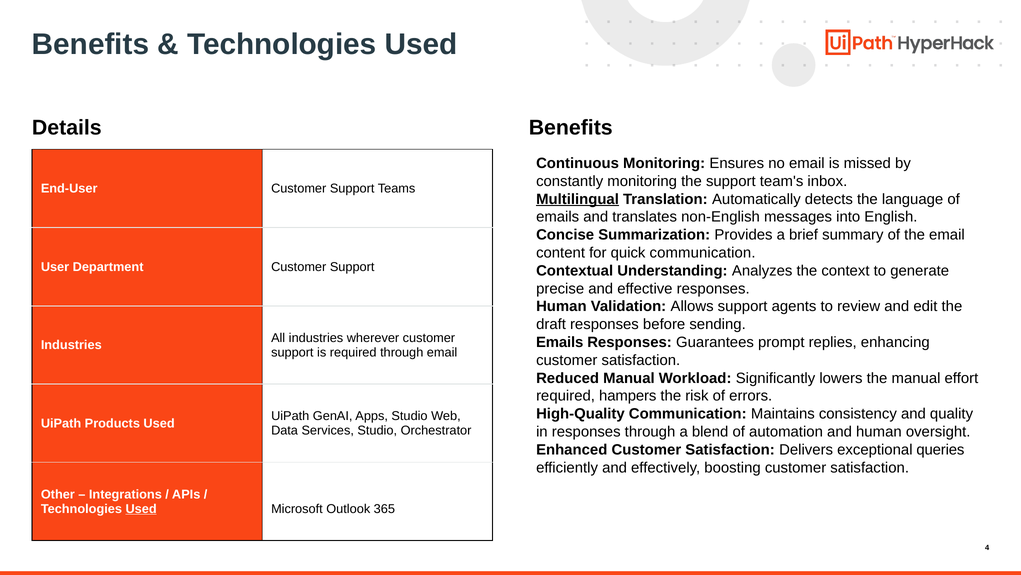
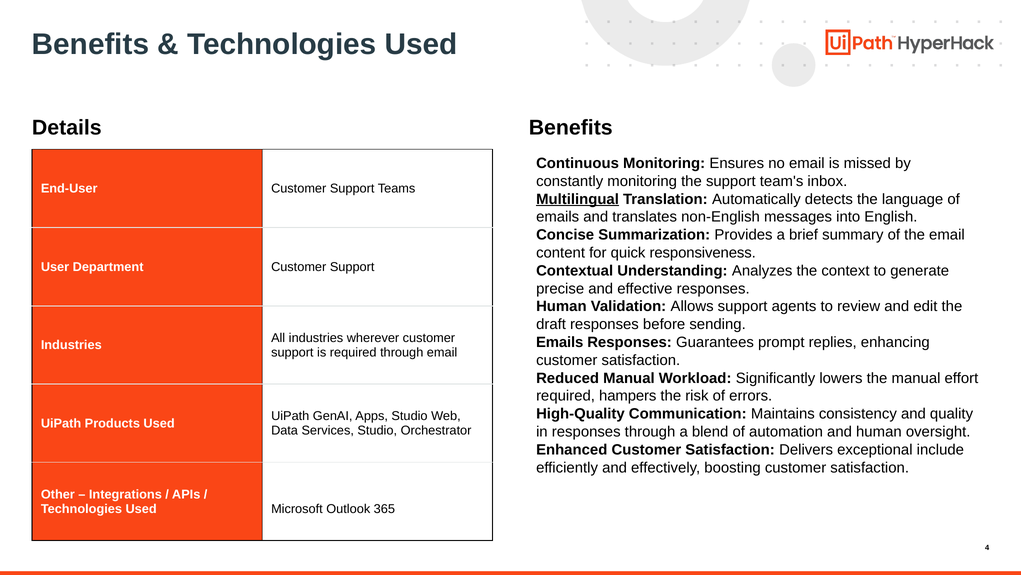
quick communication: communication -> responsiveness
queries: queries -> include
Used at (141, 508) underline: present -> none
